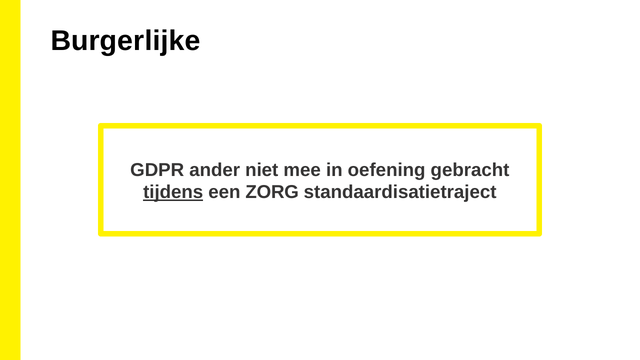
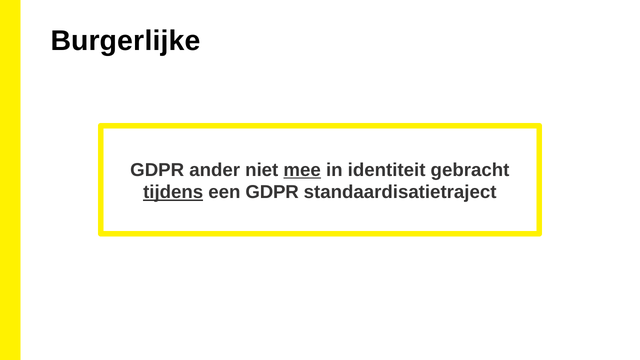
mee underline: none -> present
oefening: oefening -> identiteit
een ZORG: ZORG -> GDPR
